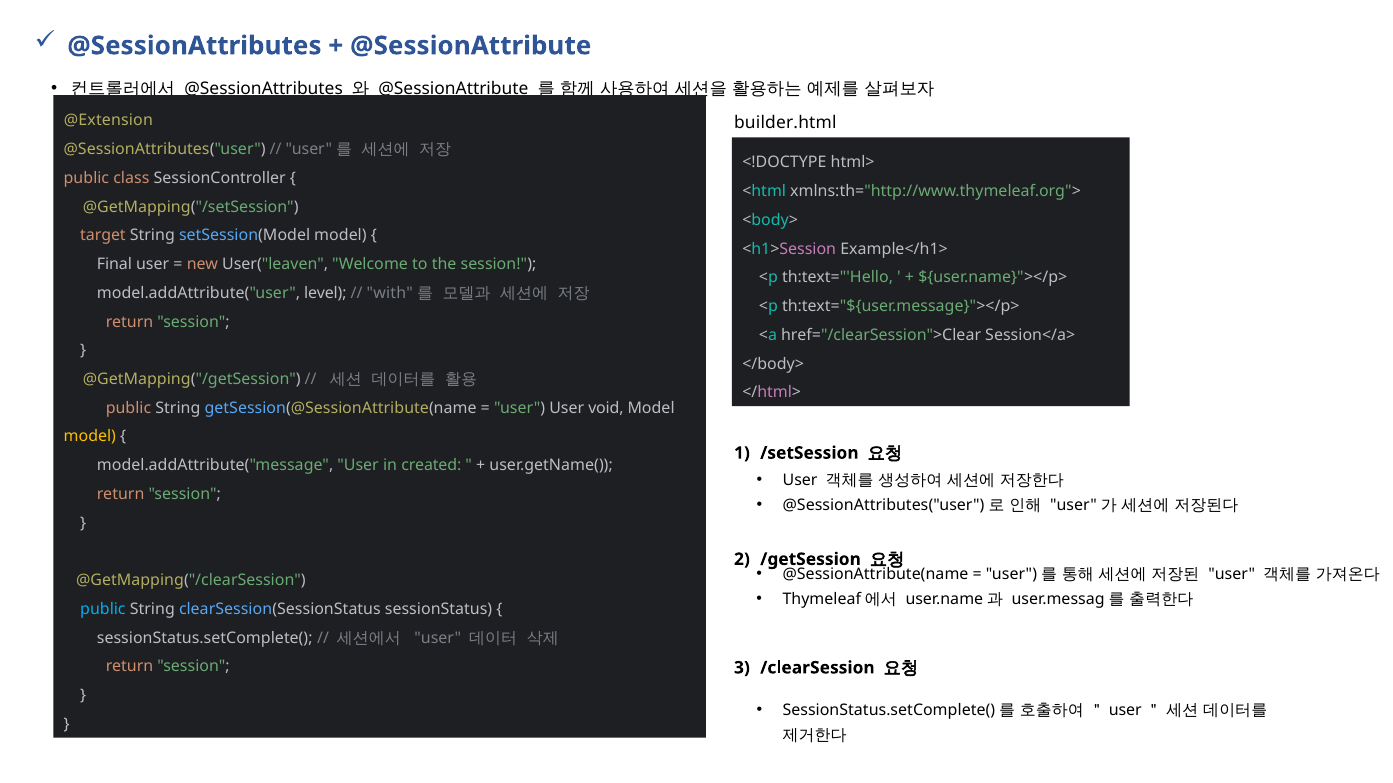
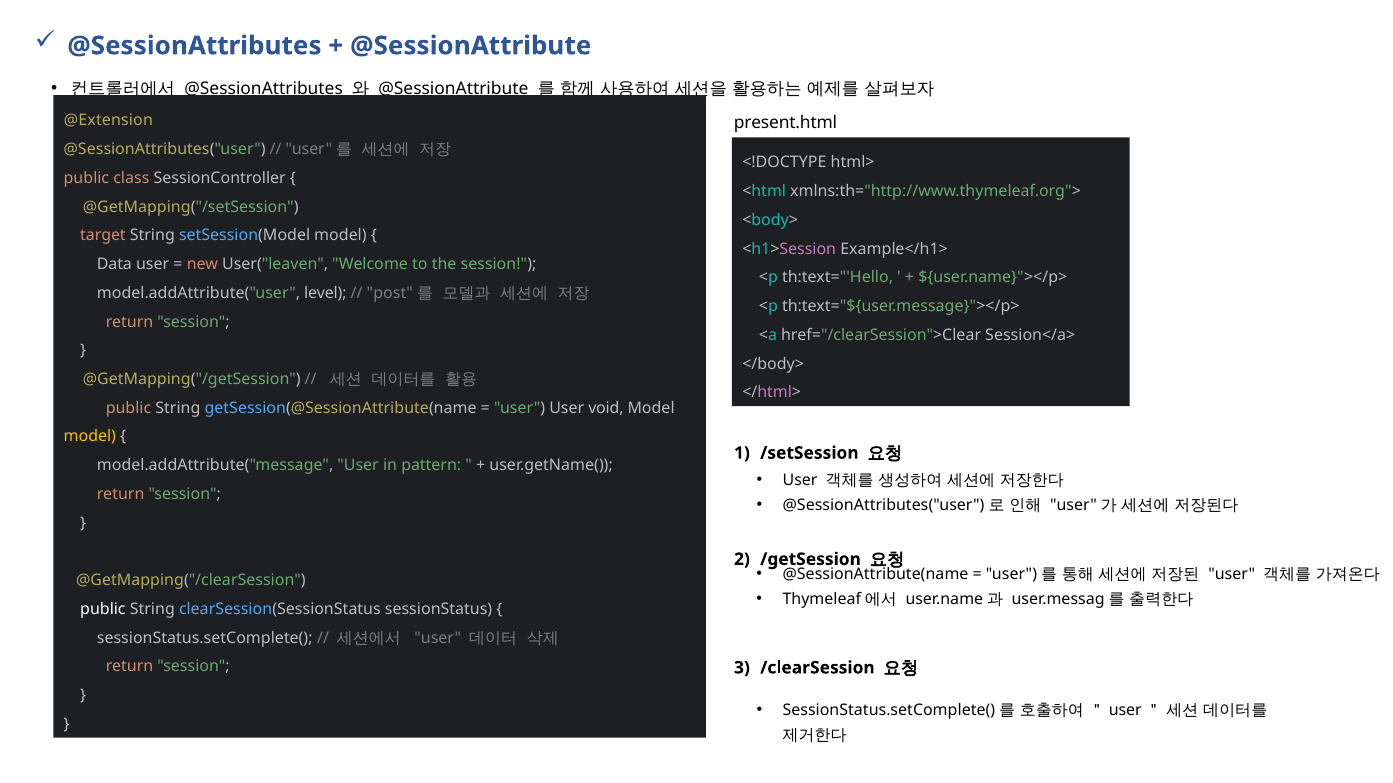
builder.html: builder.html -> present.html
Final: Final -> Data
with: with -> post
created: created -> pattern
public at (103, 609) colour: light blue -> white
